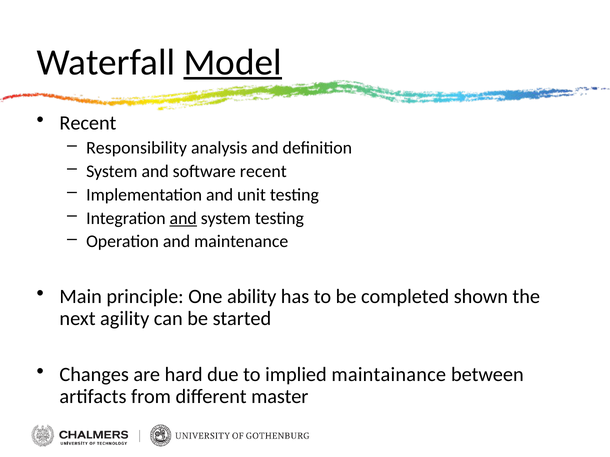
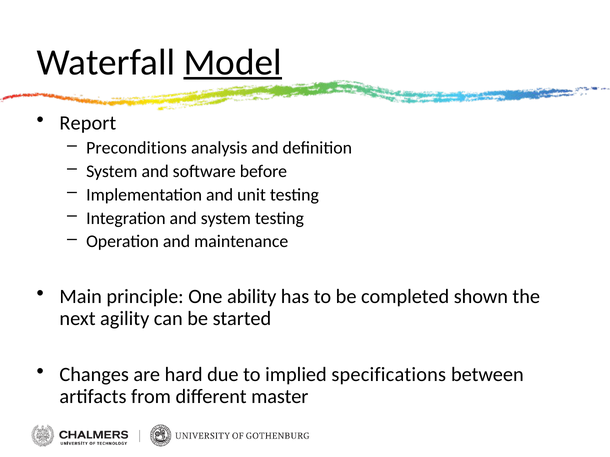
Recent at (88, 123): Recent -> Report
Responsibility: Responsibility -> Preconditions
software recent: recent -> before
and at (183, 218) underline: present -> none
maintainance: maintainance -> specifications
